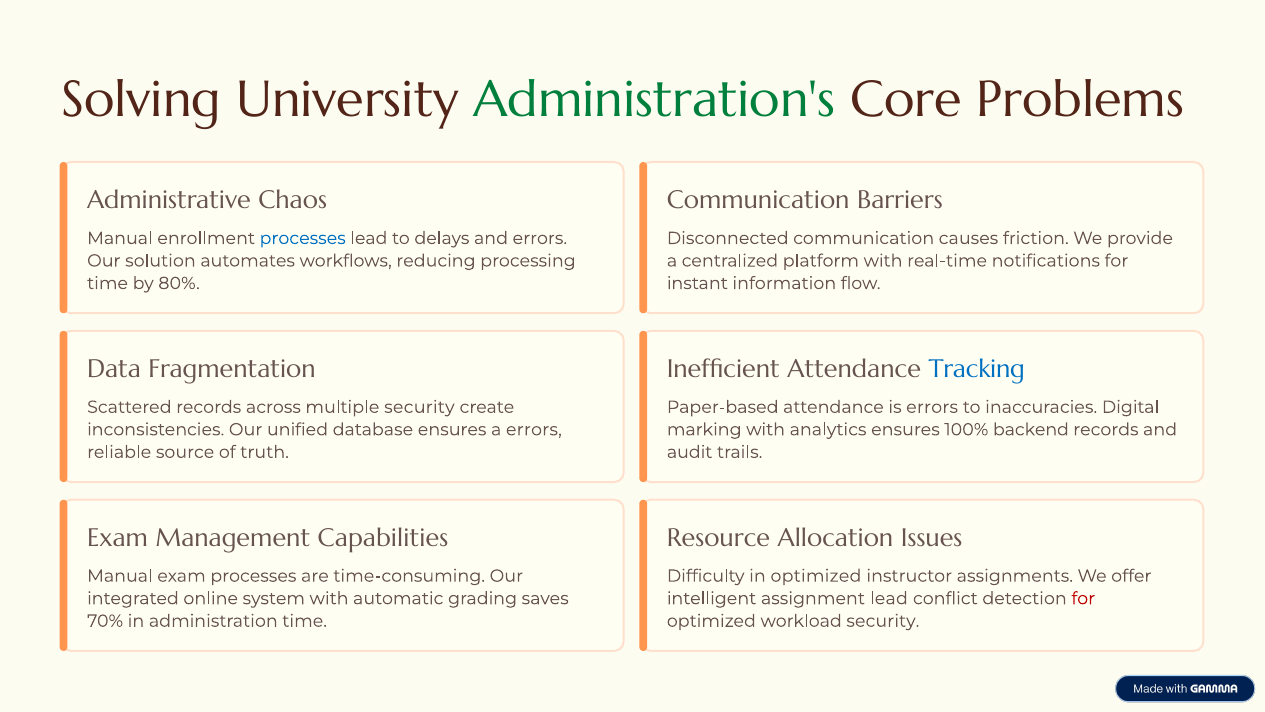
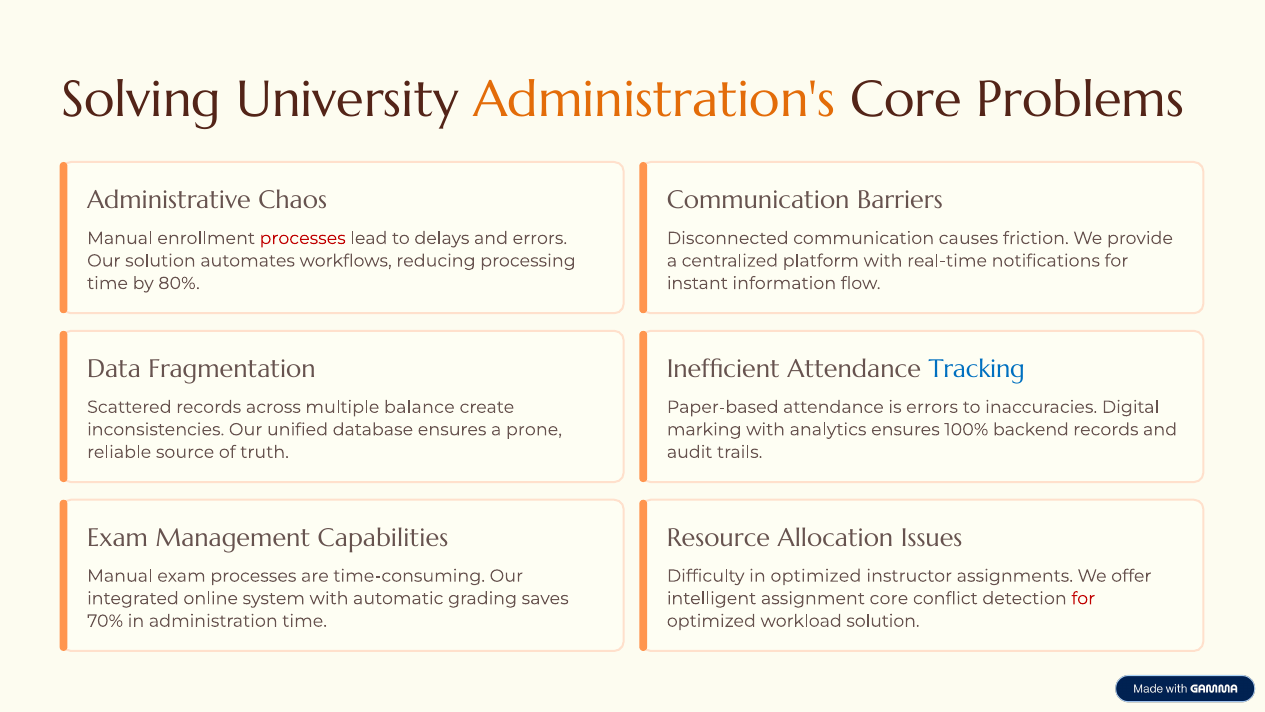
Administration's colour: green -> orange
processes at (303, 238) colour: blue -> red
multiple security: security -> balance
a errors: errors -> prone
assignment lead: lead -> core
workload security: security -> solution
